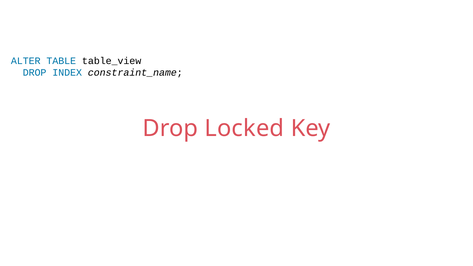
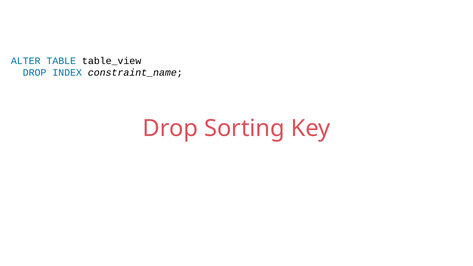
Locked: Locked -> Sorting
